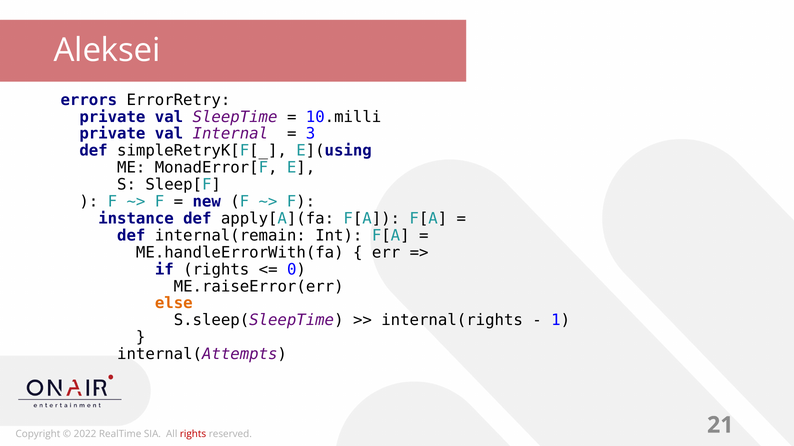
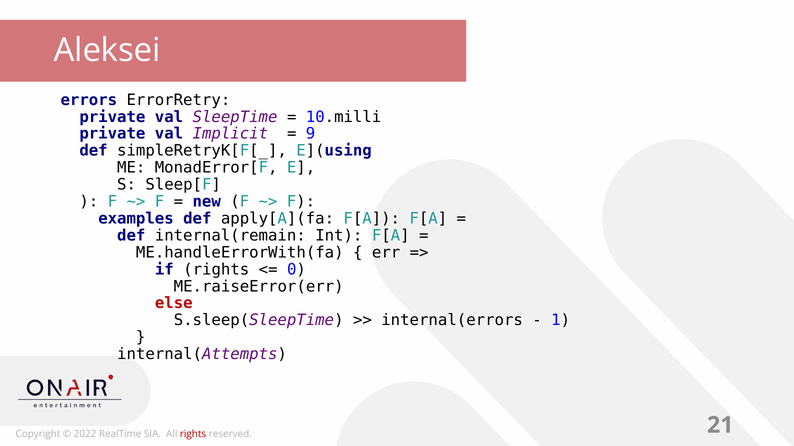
Internal: Internal -> Implicit
3: 3 -> 9
instance: instance -> examples
else colour: orange -> red
internal(rights: internal(rights -> internal(errors
